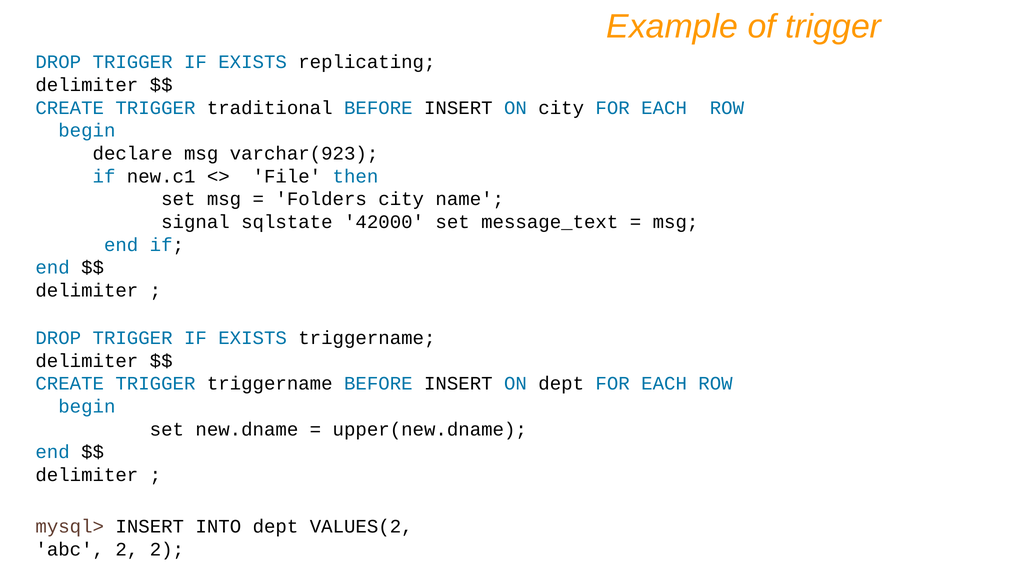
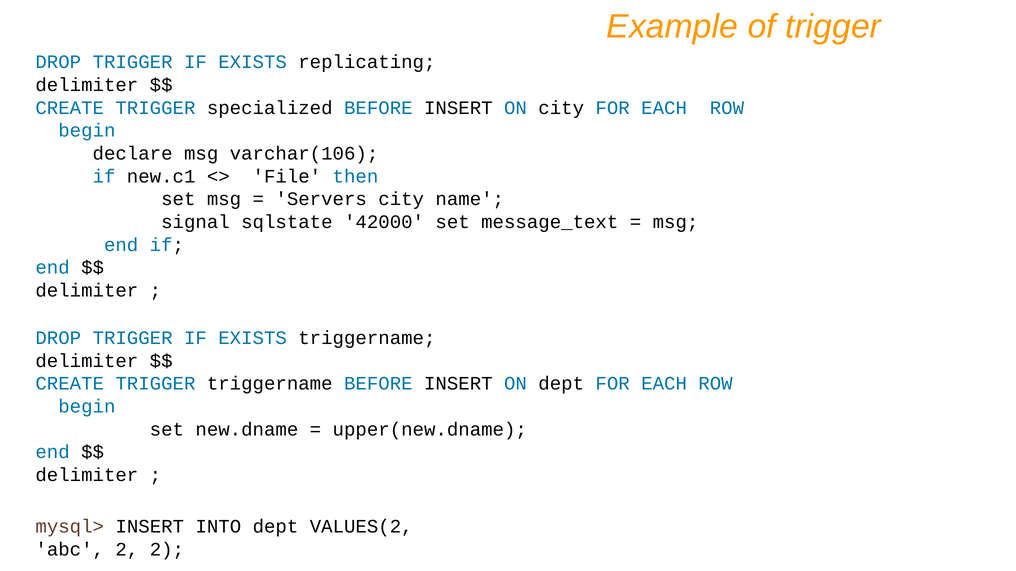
traditional: traditional -> specialized
varchar(923: varchar(923 -> varchar(106
Folders: Folders -> Servers
